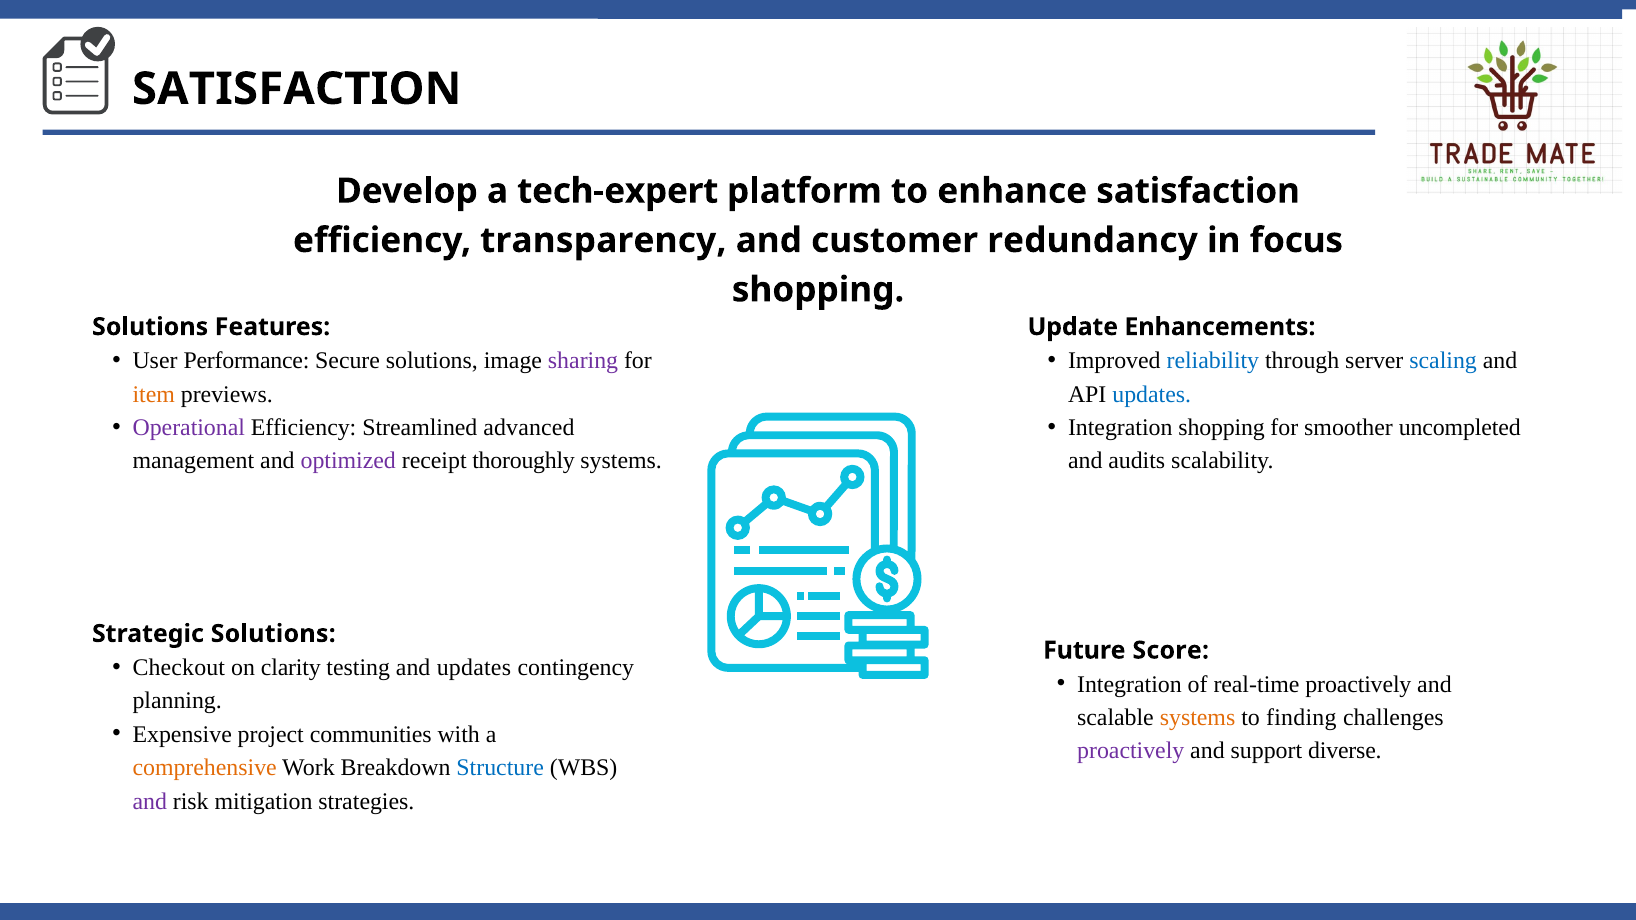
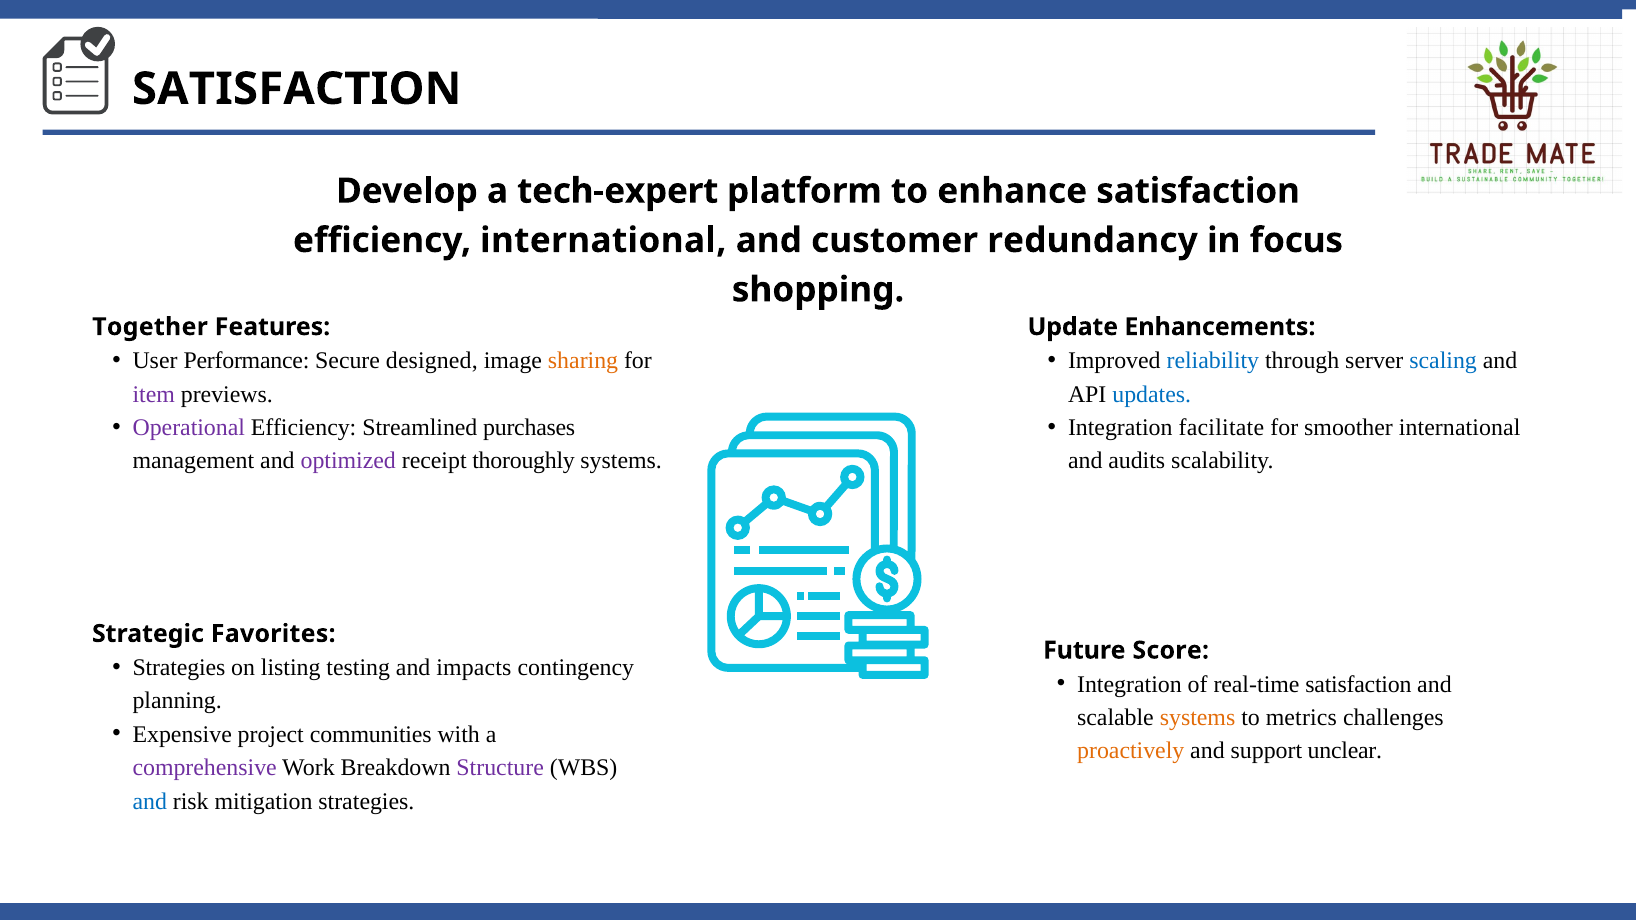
efficiency transparency: transparency -> international
Solutions at (150, 327): Solutions -> Together
Secure solutions: solutions -> designed
sharing colour: purple -> orange
item colour: orange -> purple
advanced: advanced -> purchases
Integration shopping: shopping -> facilitate
smoother uncompleted: uncompleted -> international
Strategic Solutions: Solutions -> Favorites
Checkout at (179, 668): Checkout -> Strategies
clarity: clarity -> listing
and updates: updates -> impacts
real-time proactively: proactively -> satisfaction
finding: finding -> metrics
proactively at (1131, 751) colour: purple -> orange
diverse: diverse -> unclear
comprehensive colour: orange -> purple
Structure colour: blue -> purple
and at (150, 801) colour: purple -> blue
